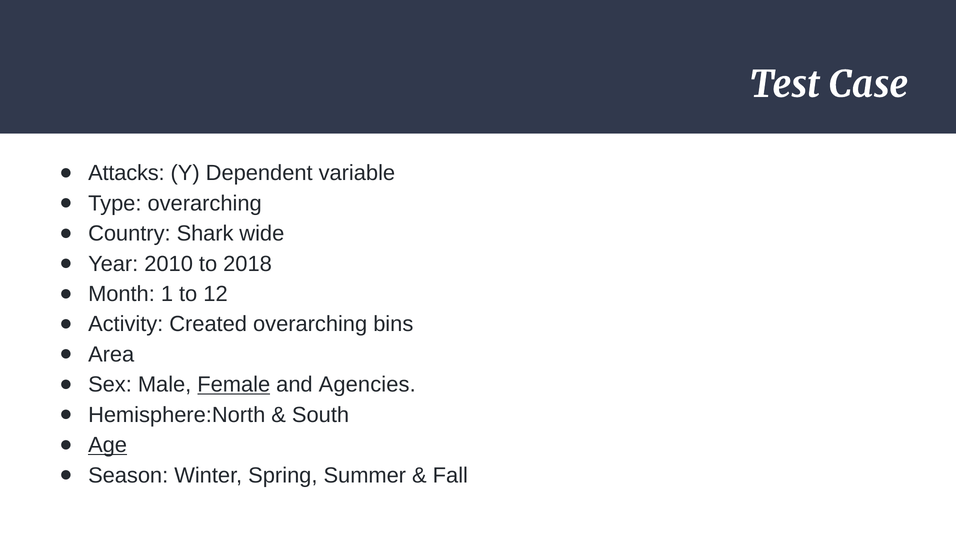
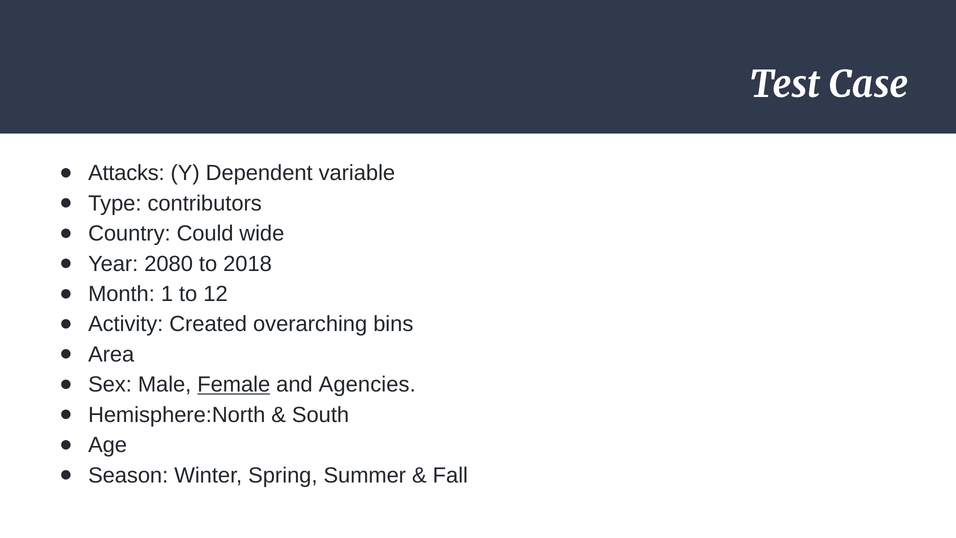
Type overarching: overarching -> contributors
Shark: Shark -> Could
2010: 2010 -> 2080
Age underline: present -> none
